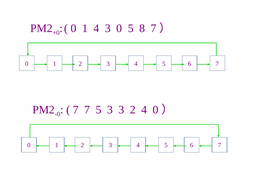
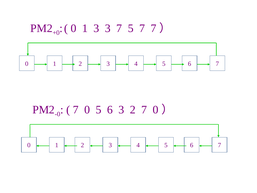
1 4: 4 -> 3
3 0: 0 -> 7
5 8: 8 -> 7
7 at (87, 110): 7 -> 0
3 at (110, 110): 3 -> 6
2 4: 4 -> 7
